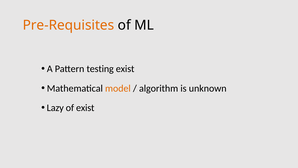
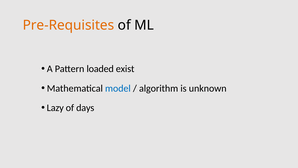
testing: testing -> loaded
model colour: orange -> blue
of exist: exist -> days
